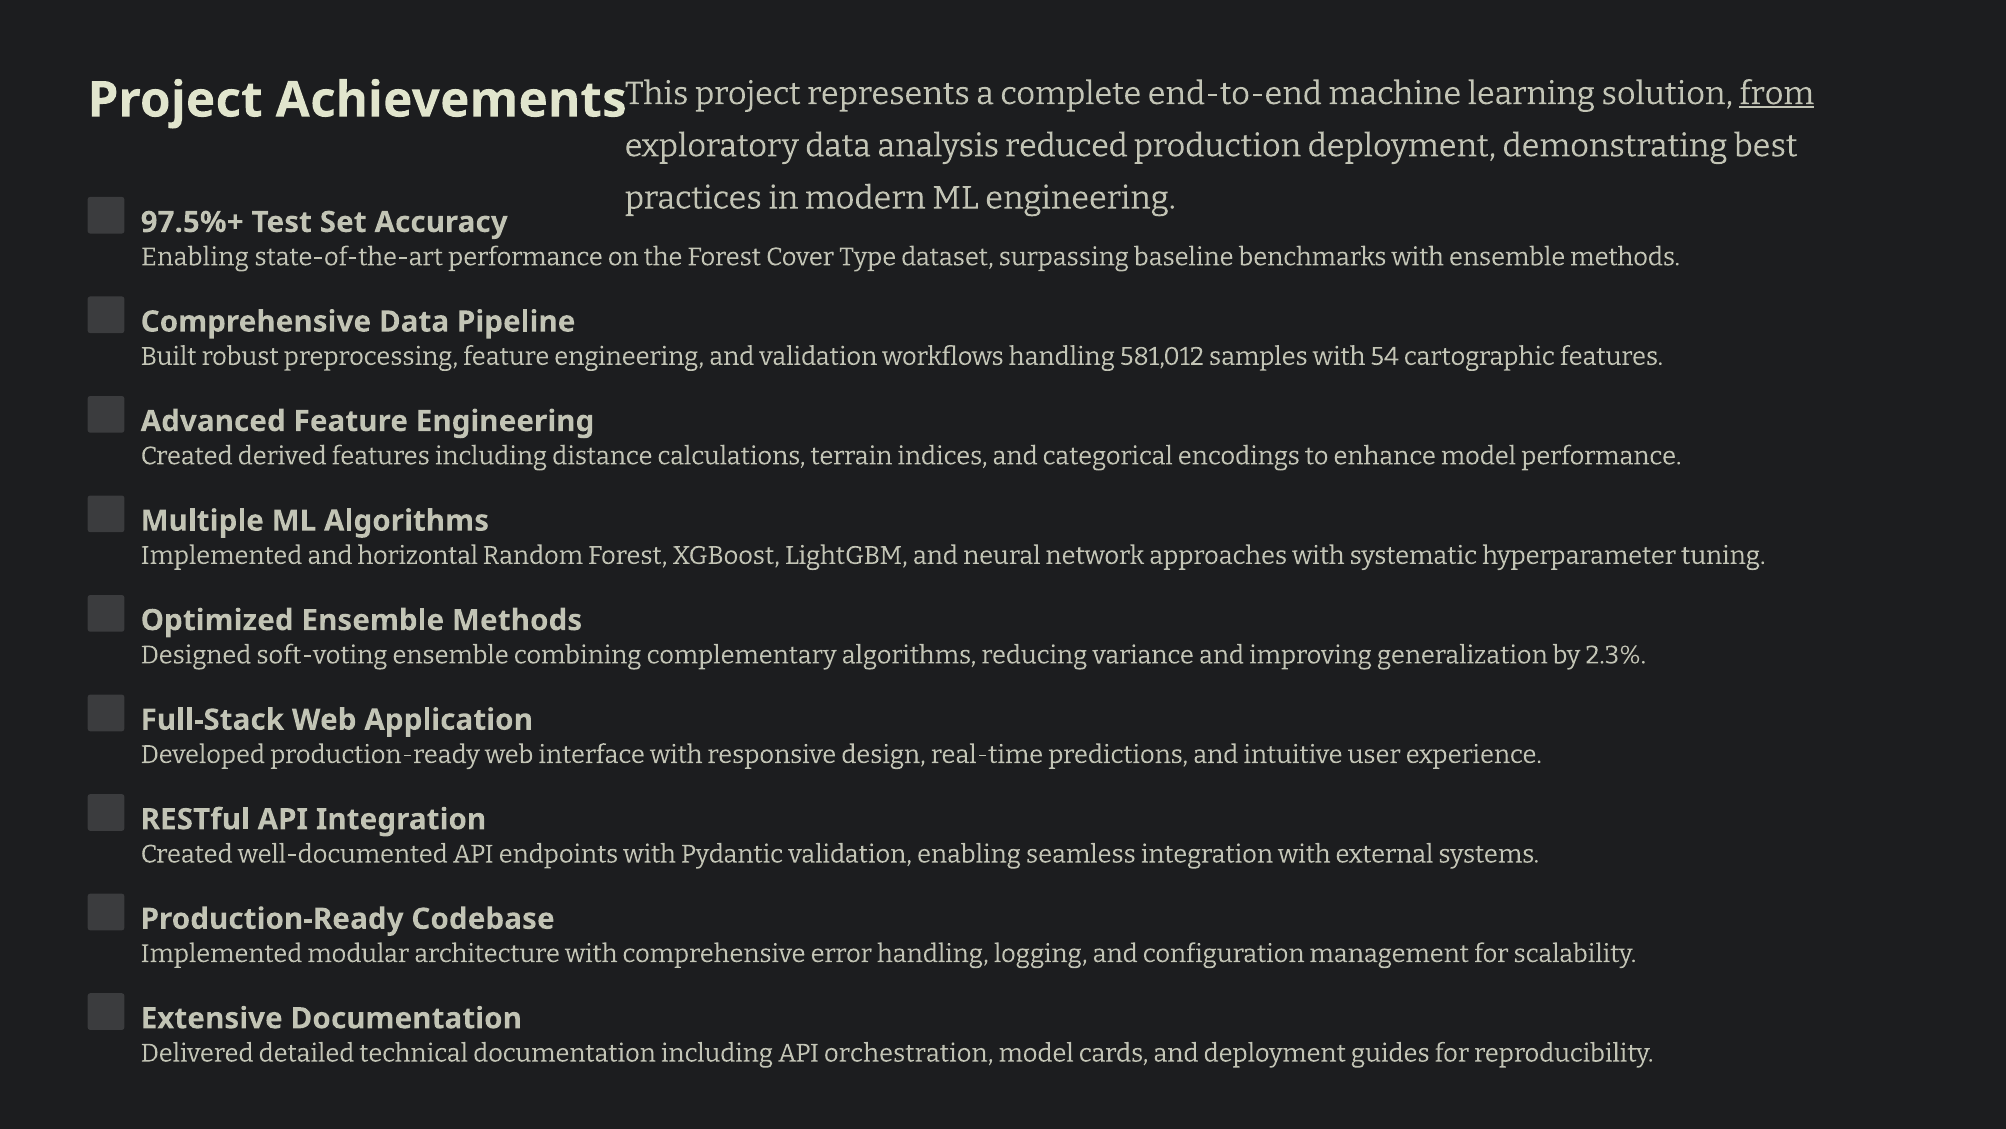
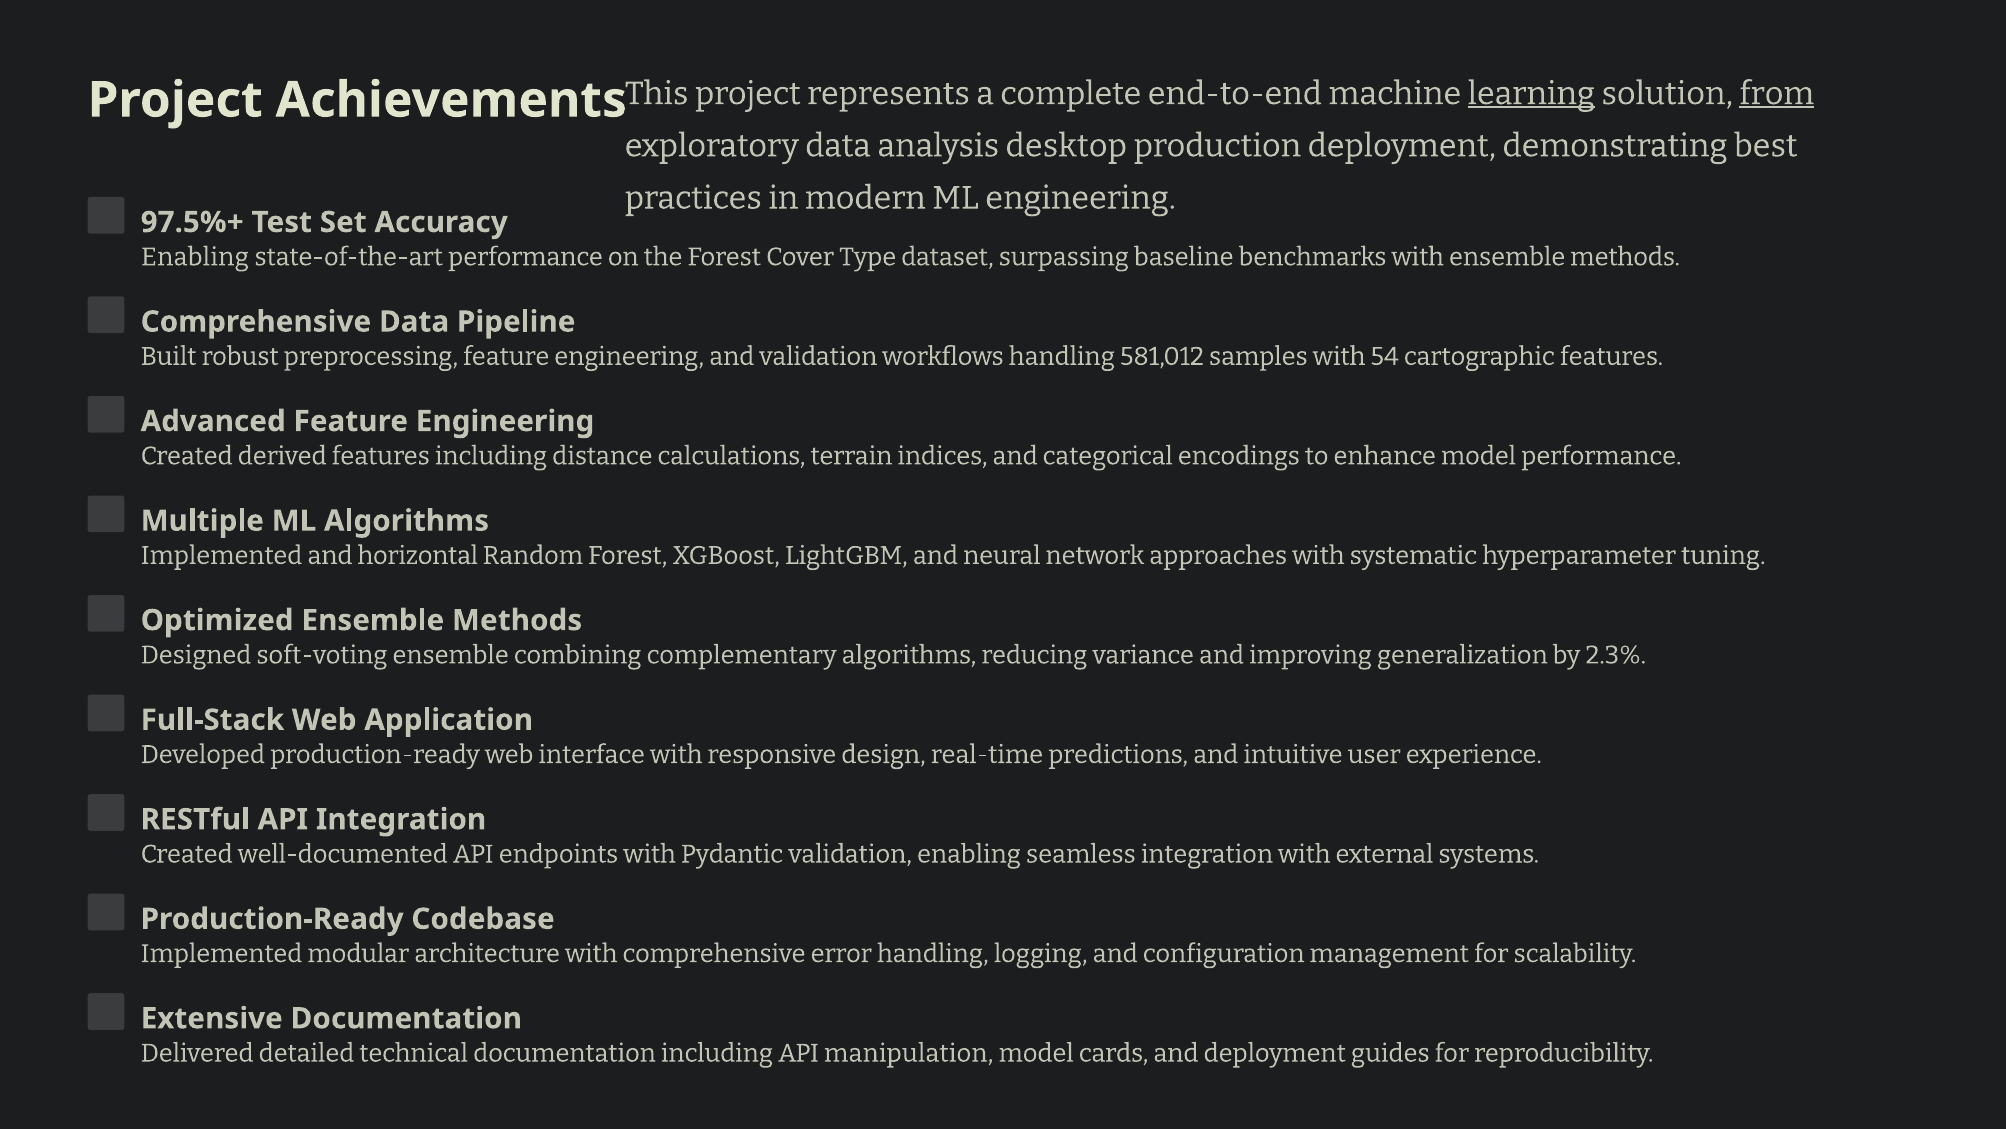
learning underline: none -> present
reduced: reduced -> desktop
orchestration: orchestration -> manipulation
